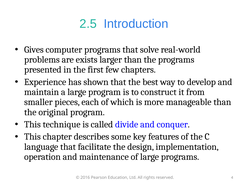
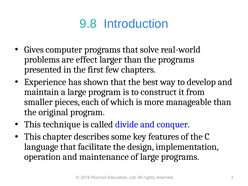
2.5: 2.5 -> 9.8
exists: exists -> effect
